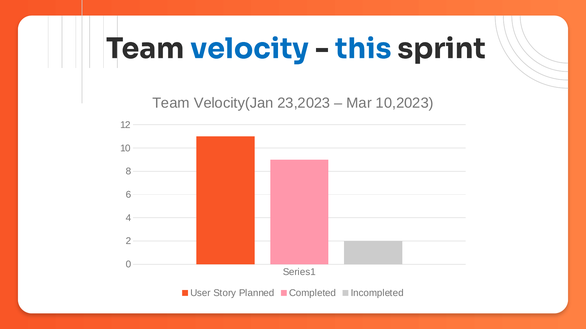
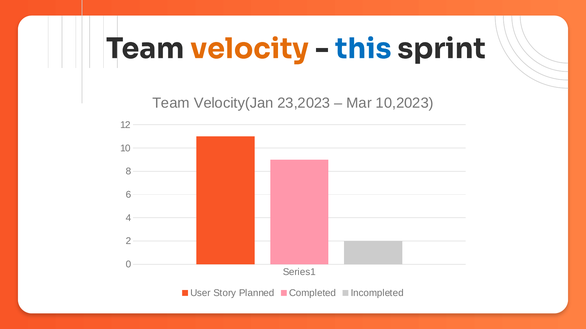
velocity colour: blue -> orange
